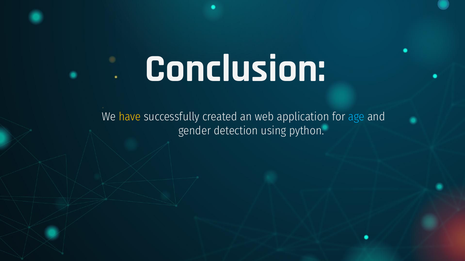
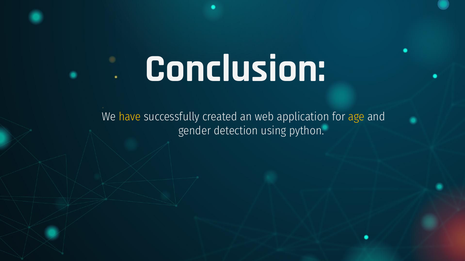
age colour: light blue -> yellow
